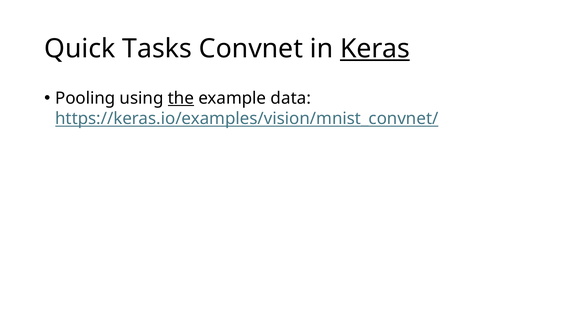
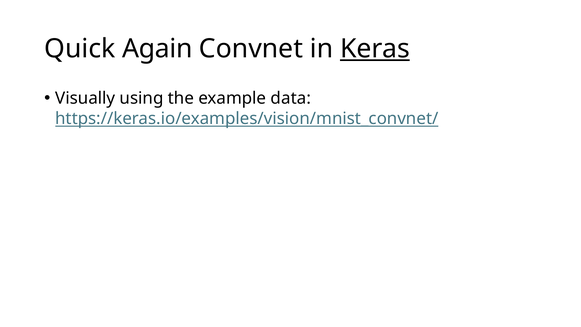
Tasks: Tasks -> Again
Pooling: Pooling -> Visually
the underline: present -> none
